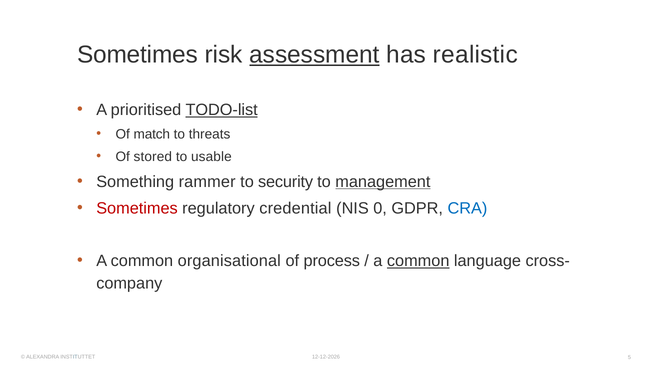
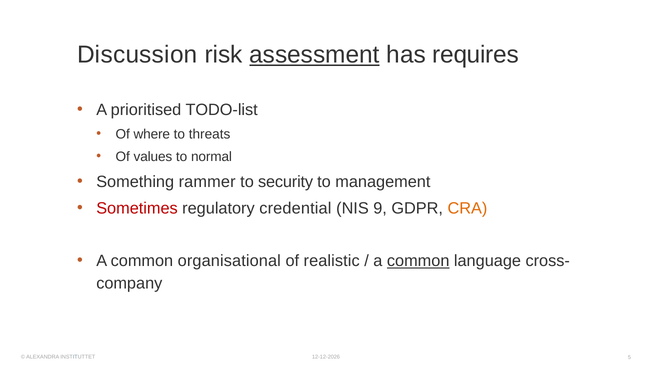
Sometimes at (137, 55): Sometimes -> Discussion
realistic: realistic -> requires
TODO-list underline: present -> none
match: match -> where
stored: stored -> values
usable: usable -> normal
management underline: present -> none
0: 0 -> 9
CRA colour: blue -> orange
process: process -> realistic
